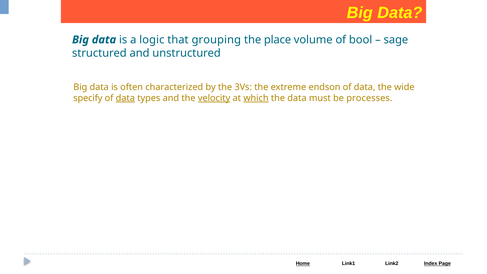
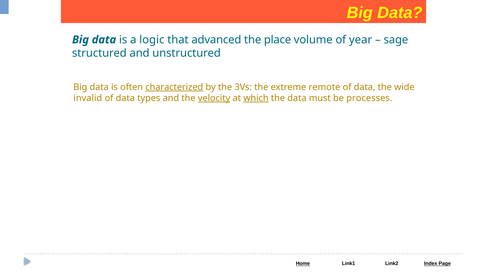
grouping: grouping -> advanced
bool: bool -> year
characterized underline: none -> present
endson: endson -> remote
specify: specify -> invalid
data at (125, 98) underline: present -> none
